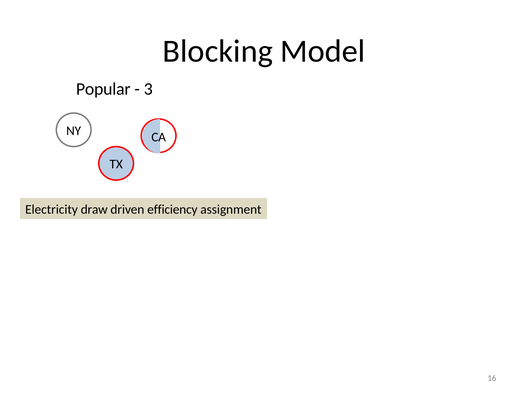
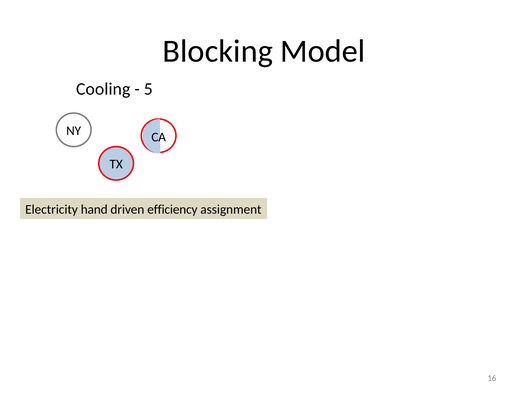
Popular: Popular -> Cooling
3: 3 -> 5
draw: draw -> hand
